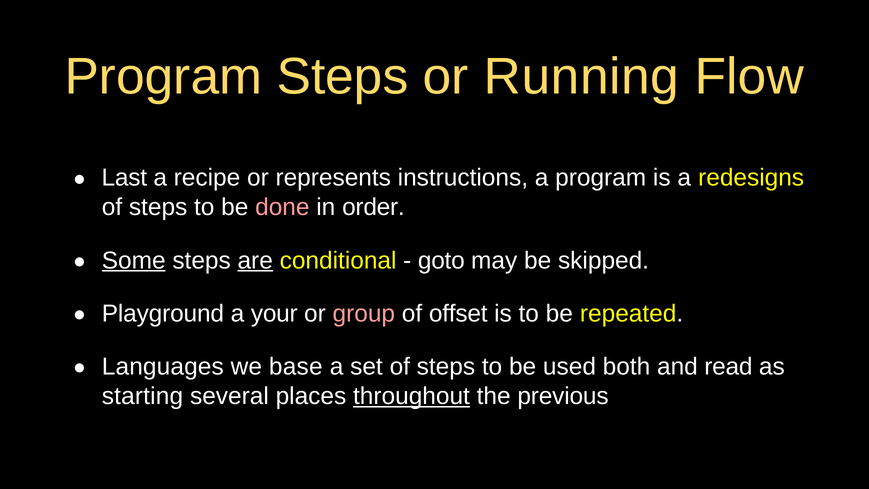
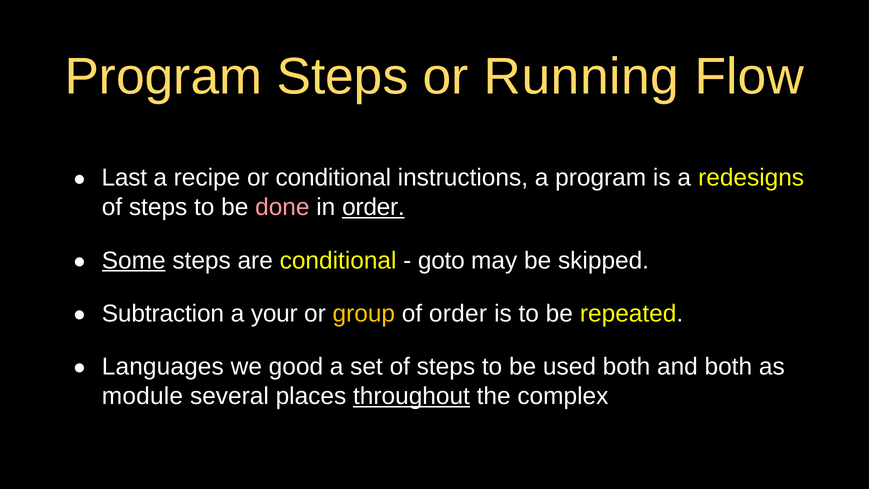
or represents: represents -> conditional
order at (373, 207) underline: none -> present
are underline: present -> none
Playground: Playground -> Subtraction
group colour: pink -> yellow
of offset: offset -> order
base: base -> good
and read: read -> both
starting: starting -> module
previous: previous -> complex
